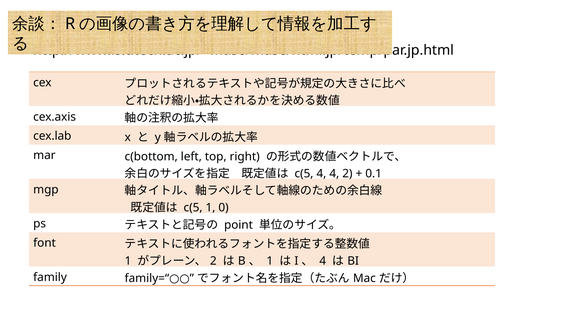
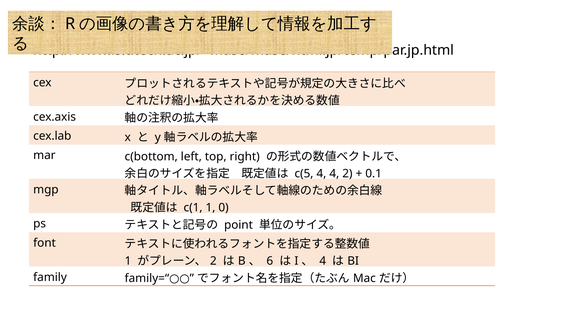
c(5 at (193, 208): c(5 -> c(1
1 at (270, 261): 1 -> 6
